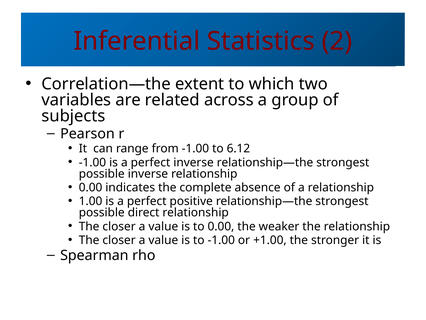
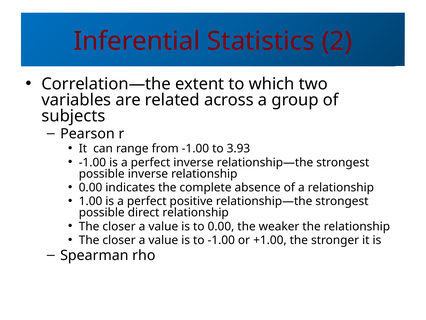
6.12: 6.12 -> 3.93
